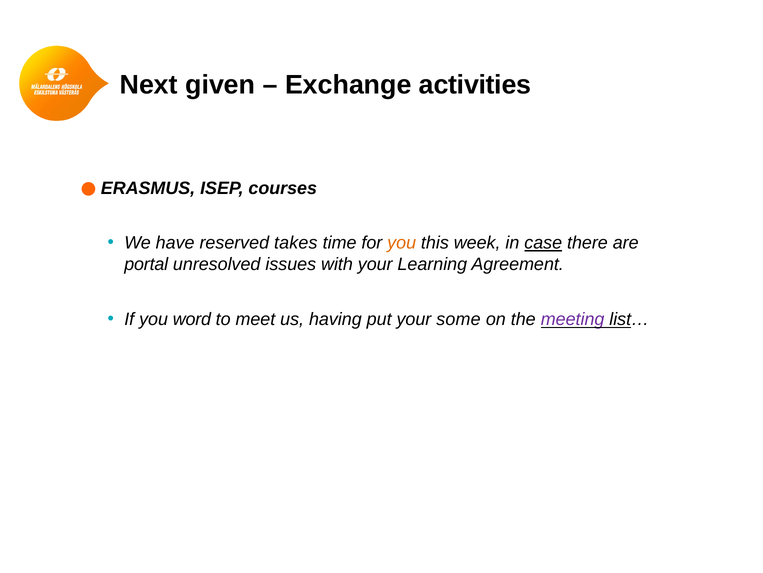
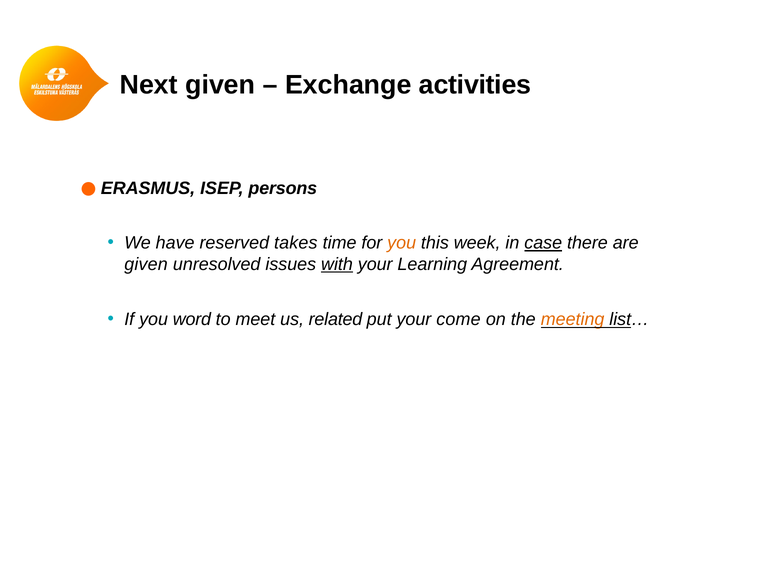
courses: courses -> persons
portal at (146, 264): portal -> given
with underline: none -> present
having: having -> related
some: some -> come
meeting colour: purple -> orange
